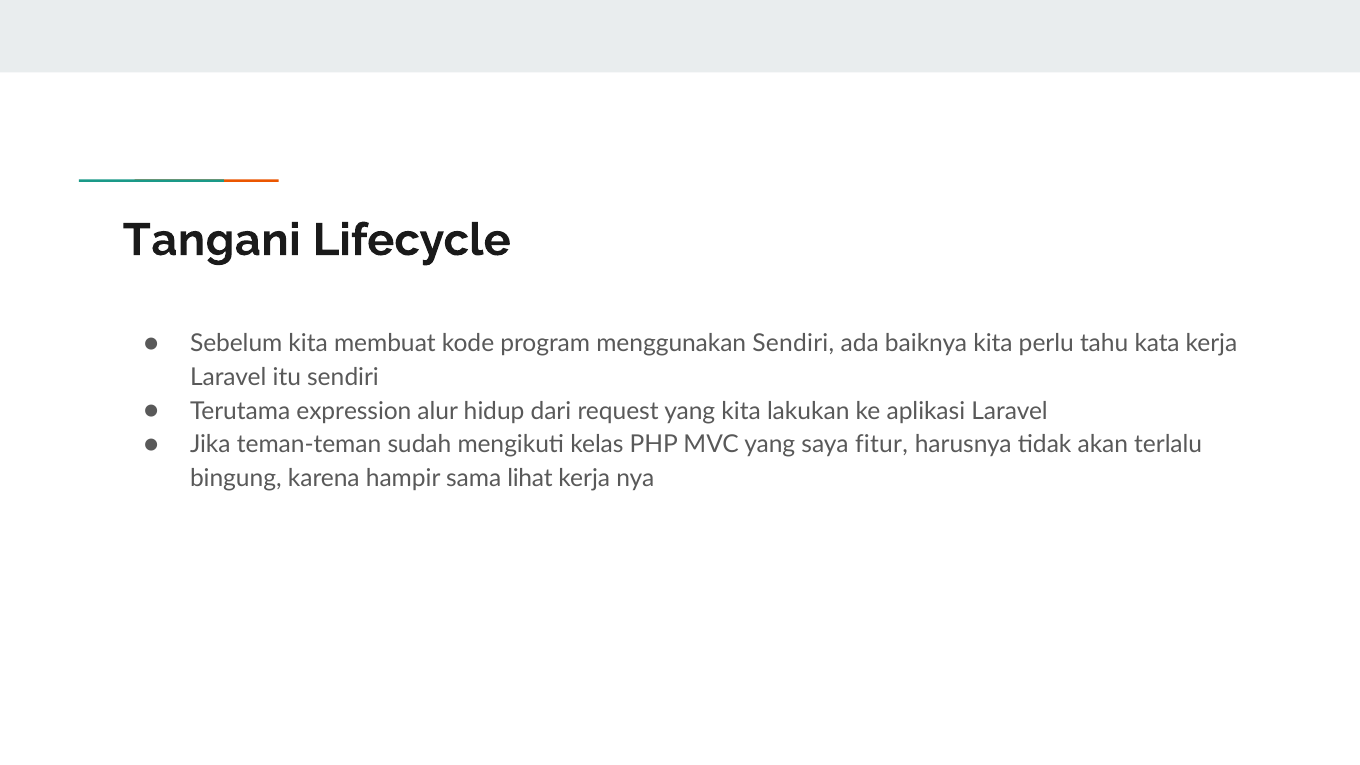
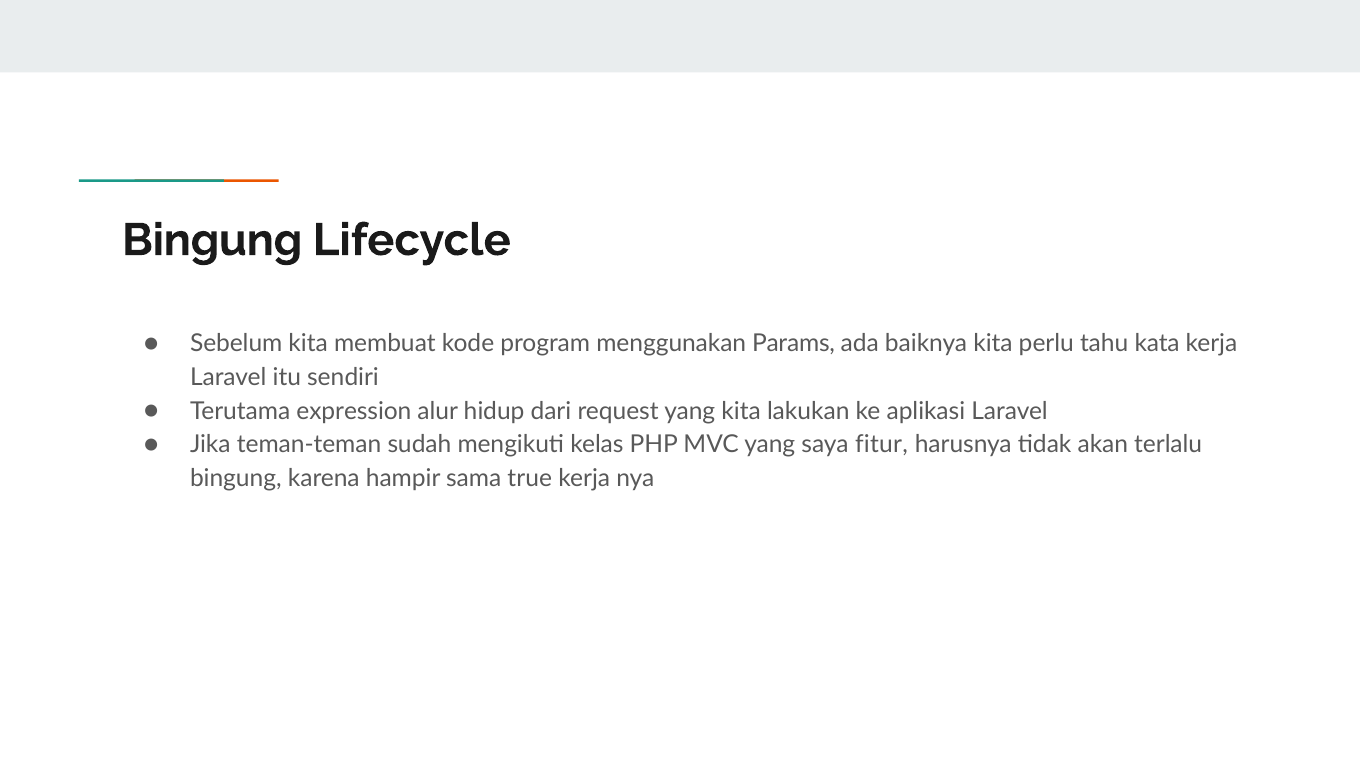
Tangani at (212, 240): Tangani -> Bingung
menggunakan Sendiri: Sendiri -> Params
lihat: lihat -> true
